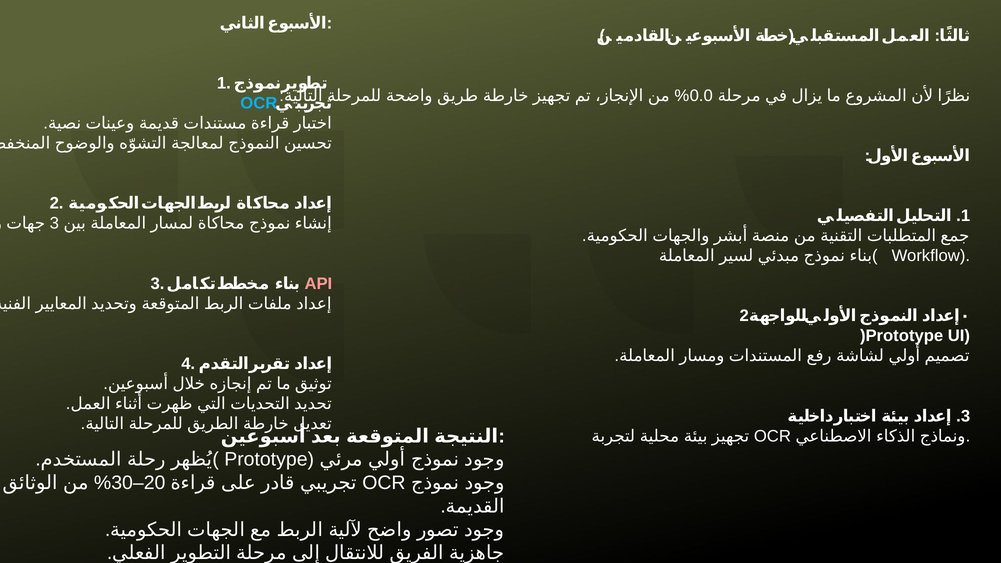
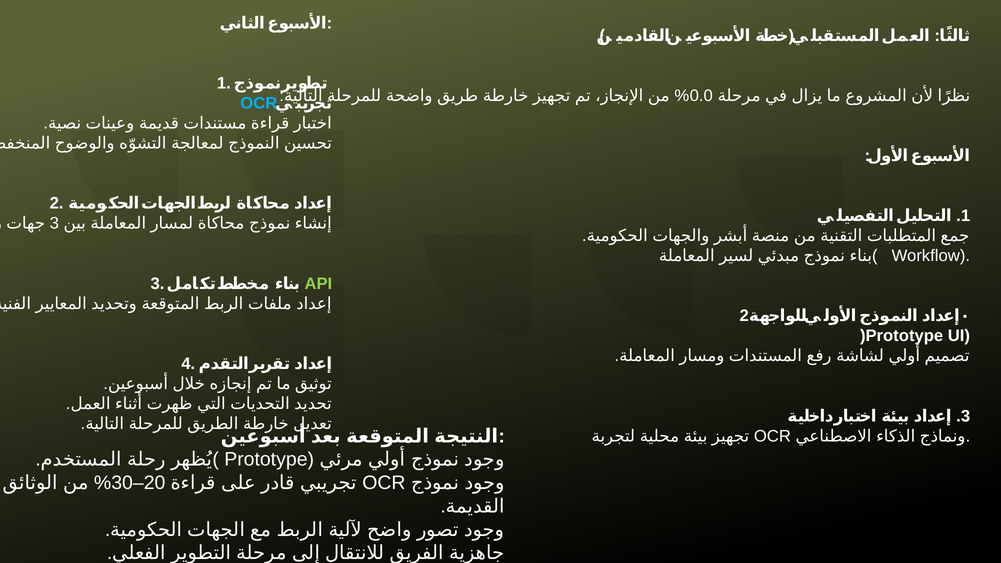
API colour: pink -> light green
